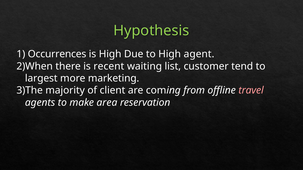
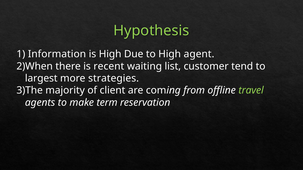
Occurrences: Occurrences -> Information
marketing: marketing -> strategies
travel colour: pink -> light green
area: area -> term
